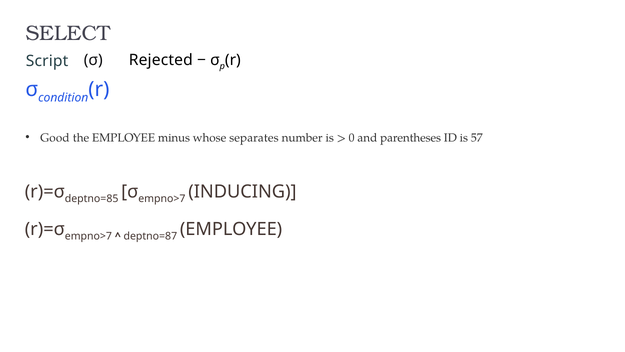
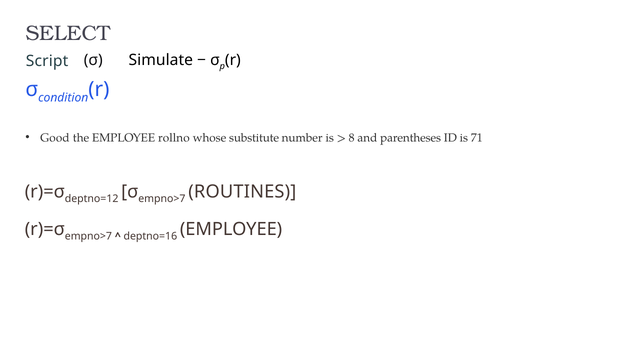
Rejected: Rejected -> Simulate
minus: minus -> rollno
separates: separates -> substitute
0: 0 -> 8
57: 57 -> 71
deptno=85: deptno=85 -> deptno=12
INDUCING: INDUCING -> ROUTINES
deptno=87: deptno=87 -> deptno=16
